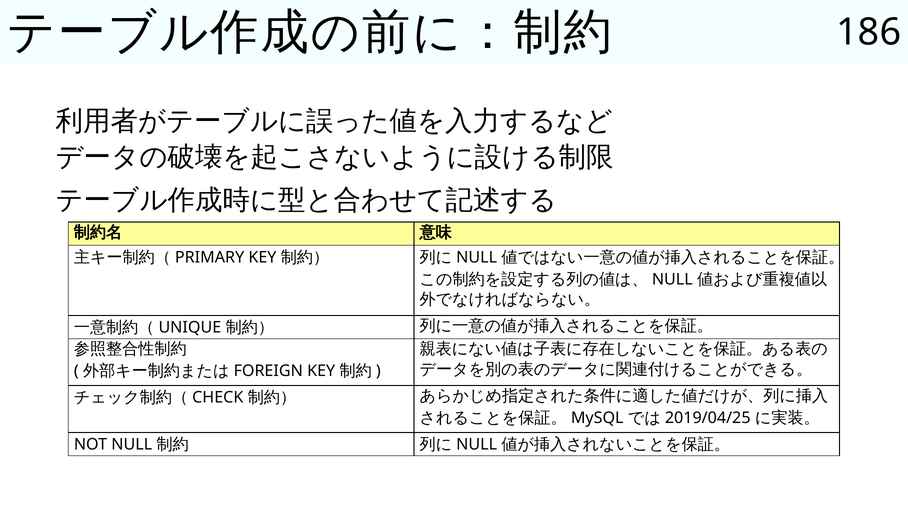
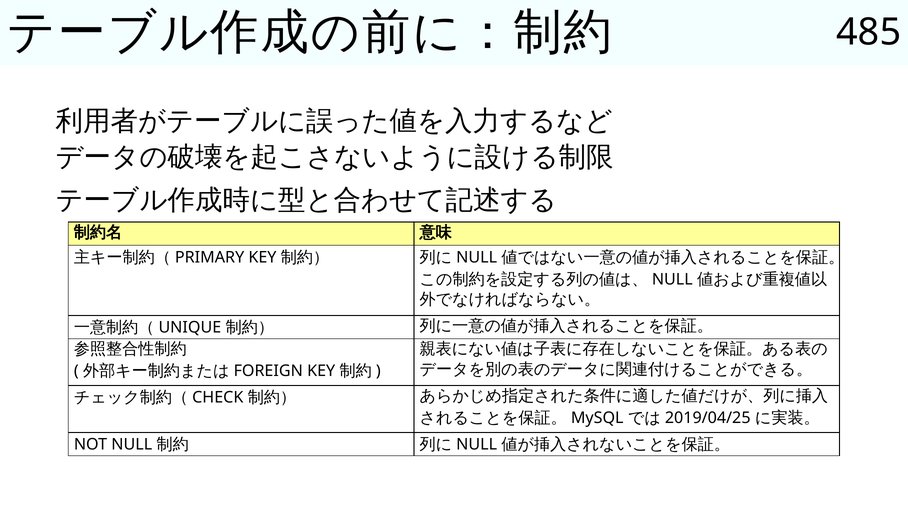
186: 186 -> 485
